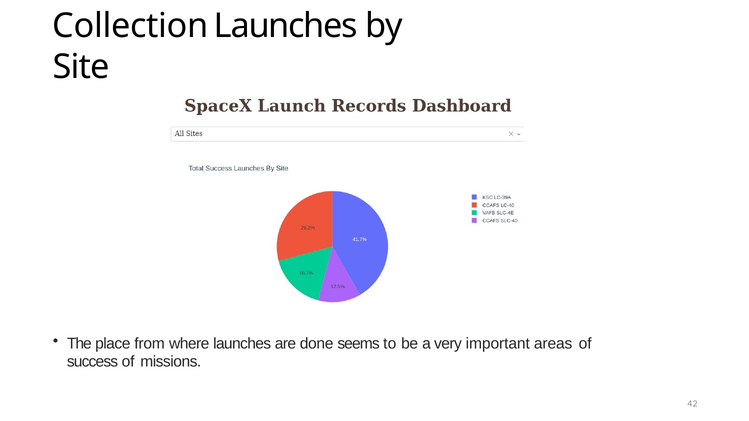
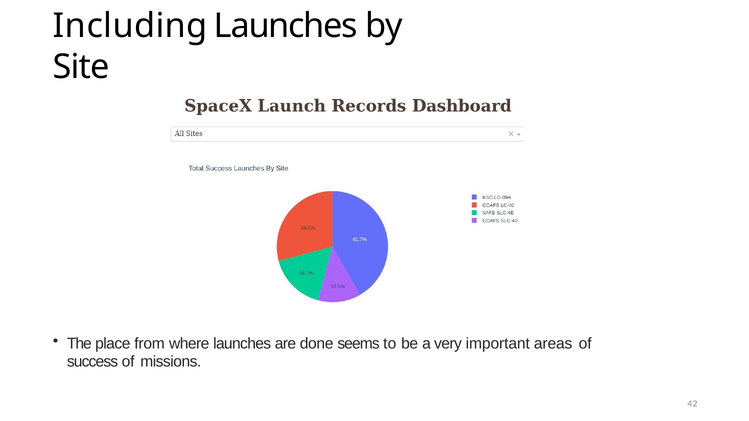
Collection: Collection -> Including
